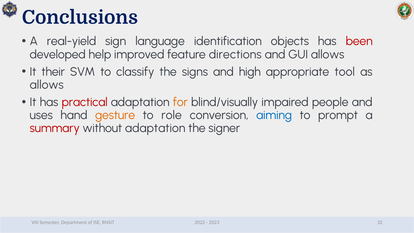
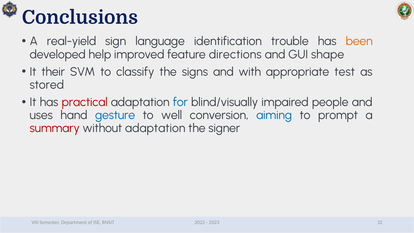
objects: objects -> trouble
been colour: red -> orange
GUI allows: allows -> shape
high: high -> with
tool: tool -> test
allows at (47, 85): allows -> stored
for colour: orange -> blue
gesture colour: orange -> blue
role: role -> well
